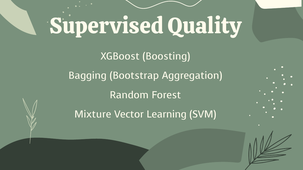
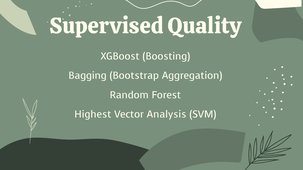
Mixture: Mixture -> Highest
Learning: Learning -> Analysis
